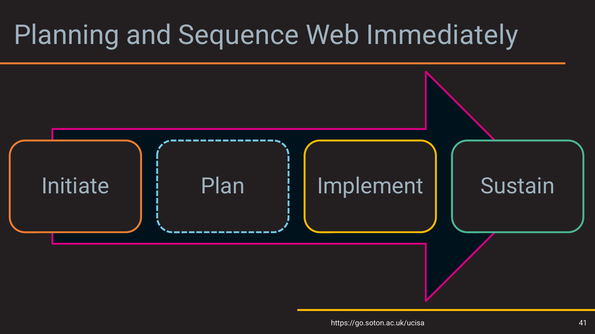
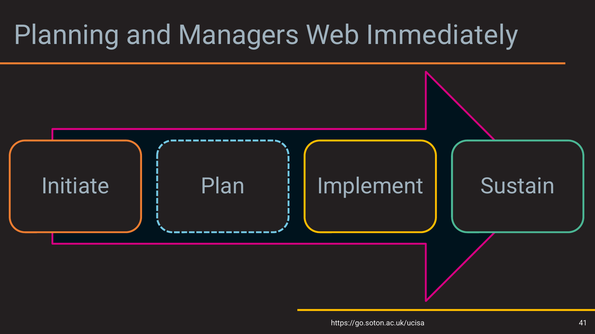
Sequence: Sequence -> Managers
